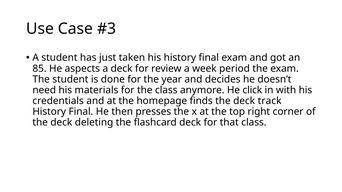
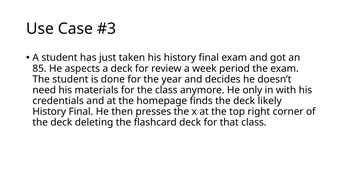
click: click -> only
track: track -> likely
